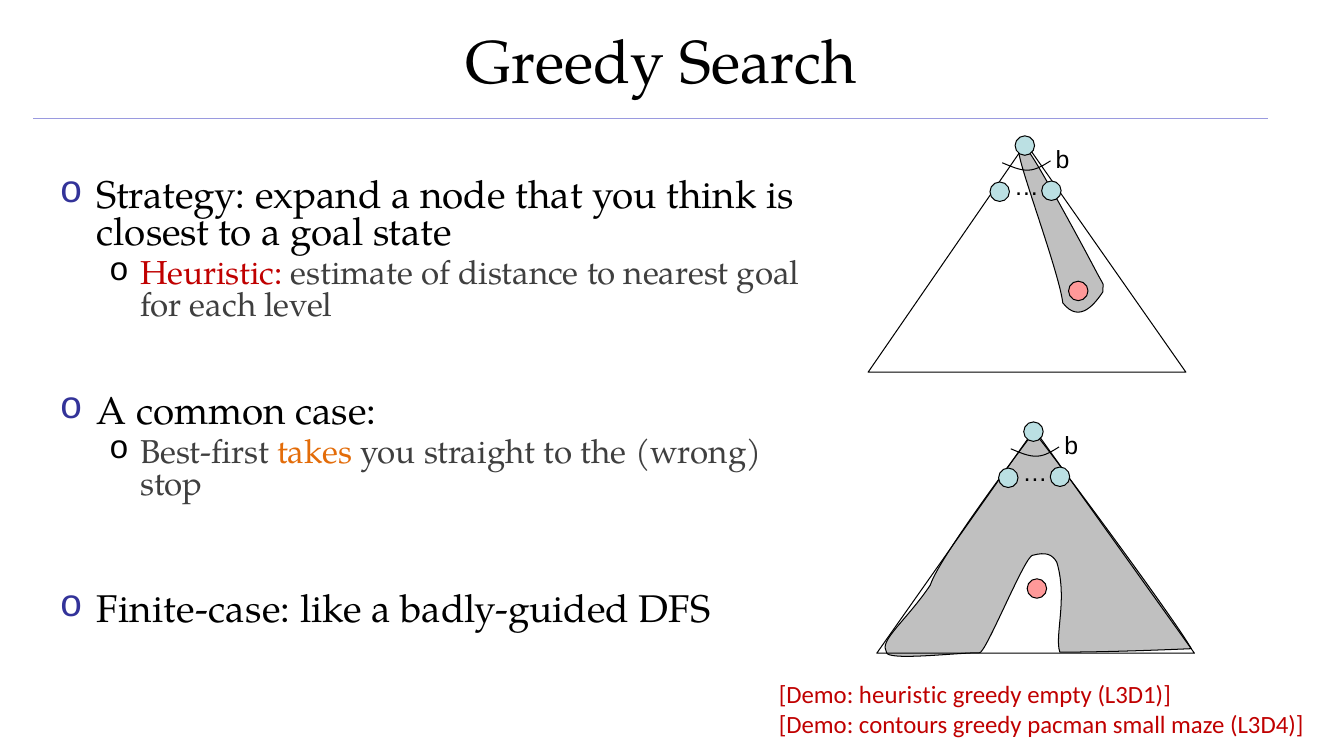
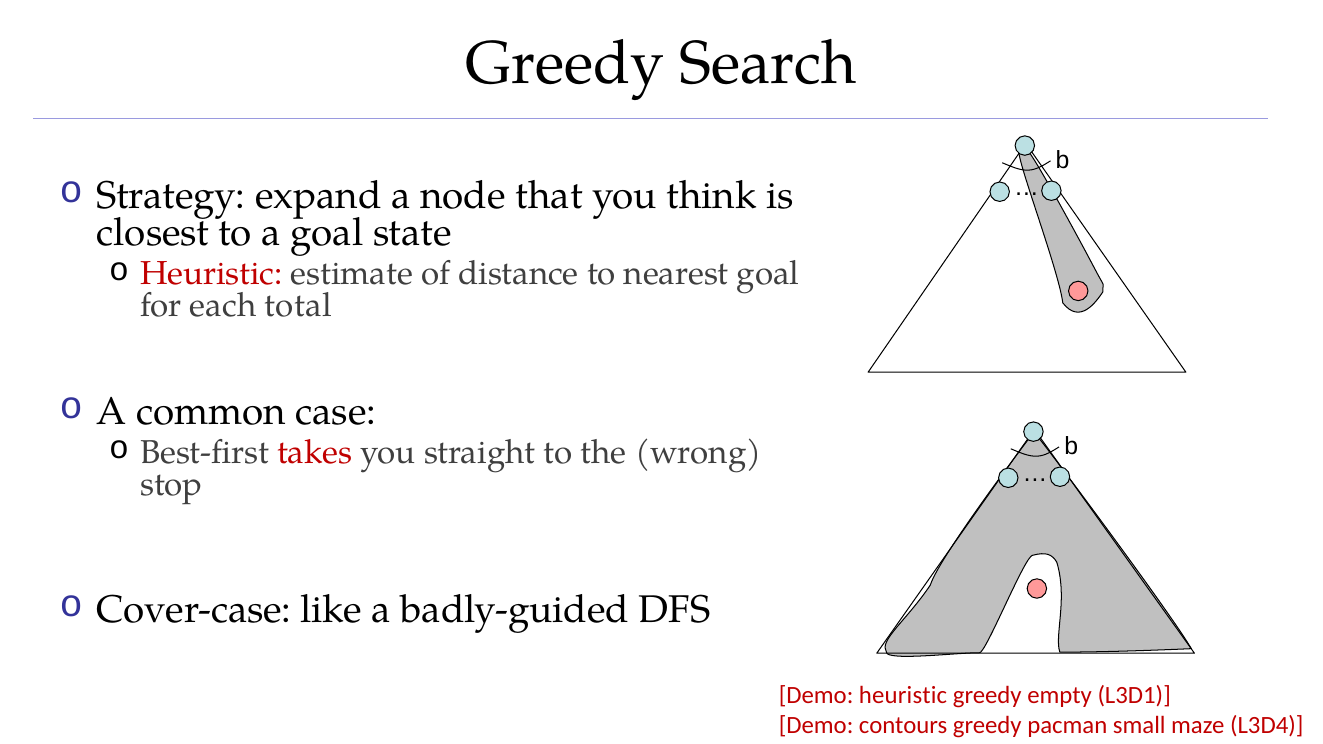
level: level -> total
takes colour: orange -> red
Finite-case: Finite-case -> Cover-case
